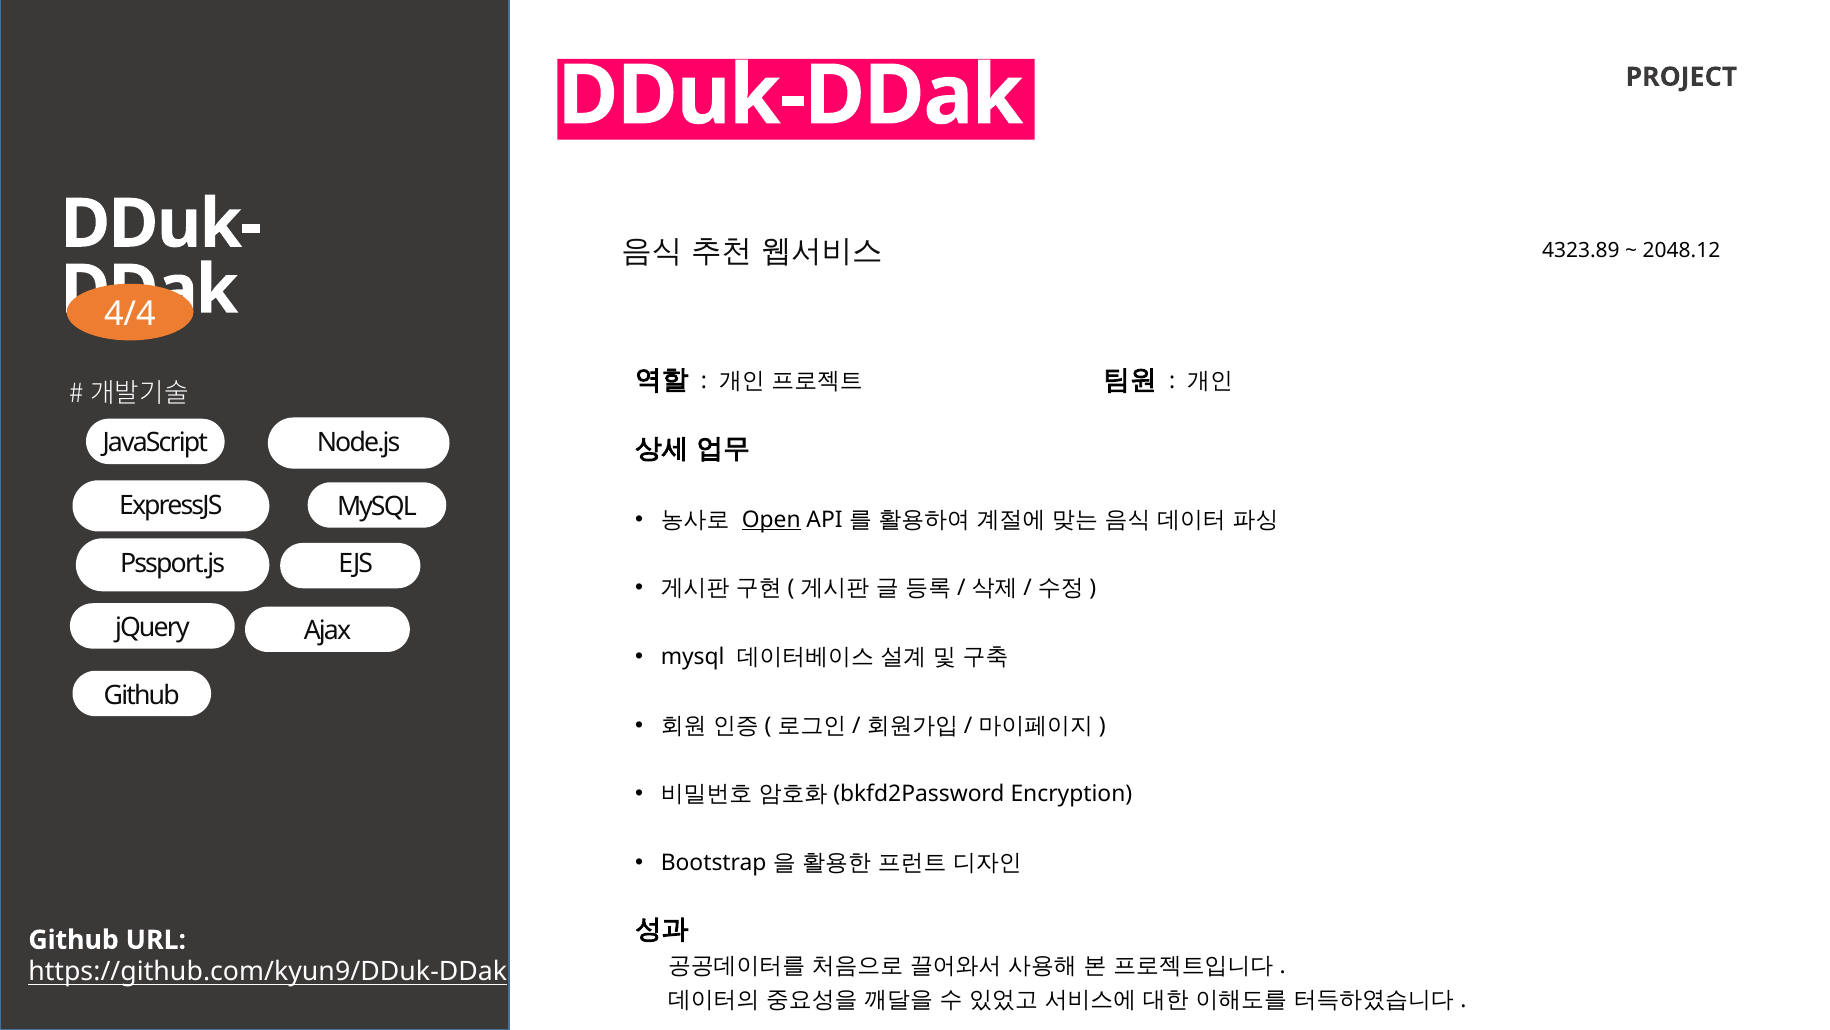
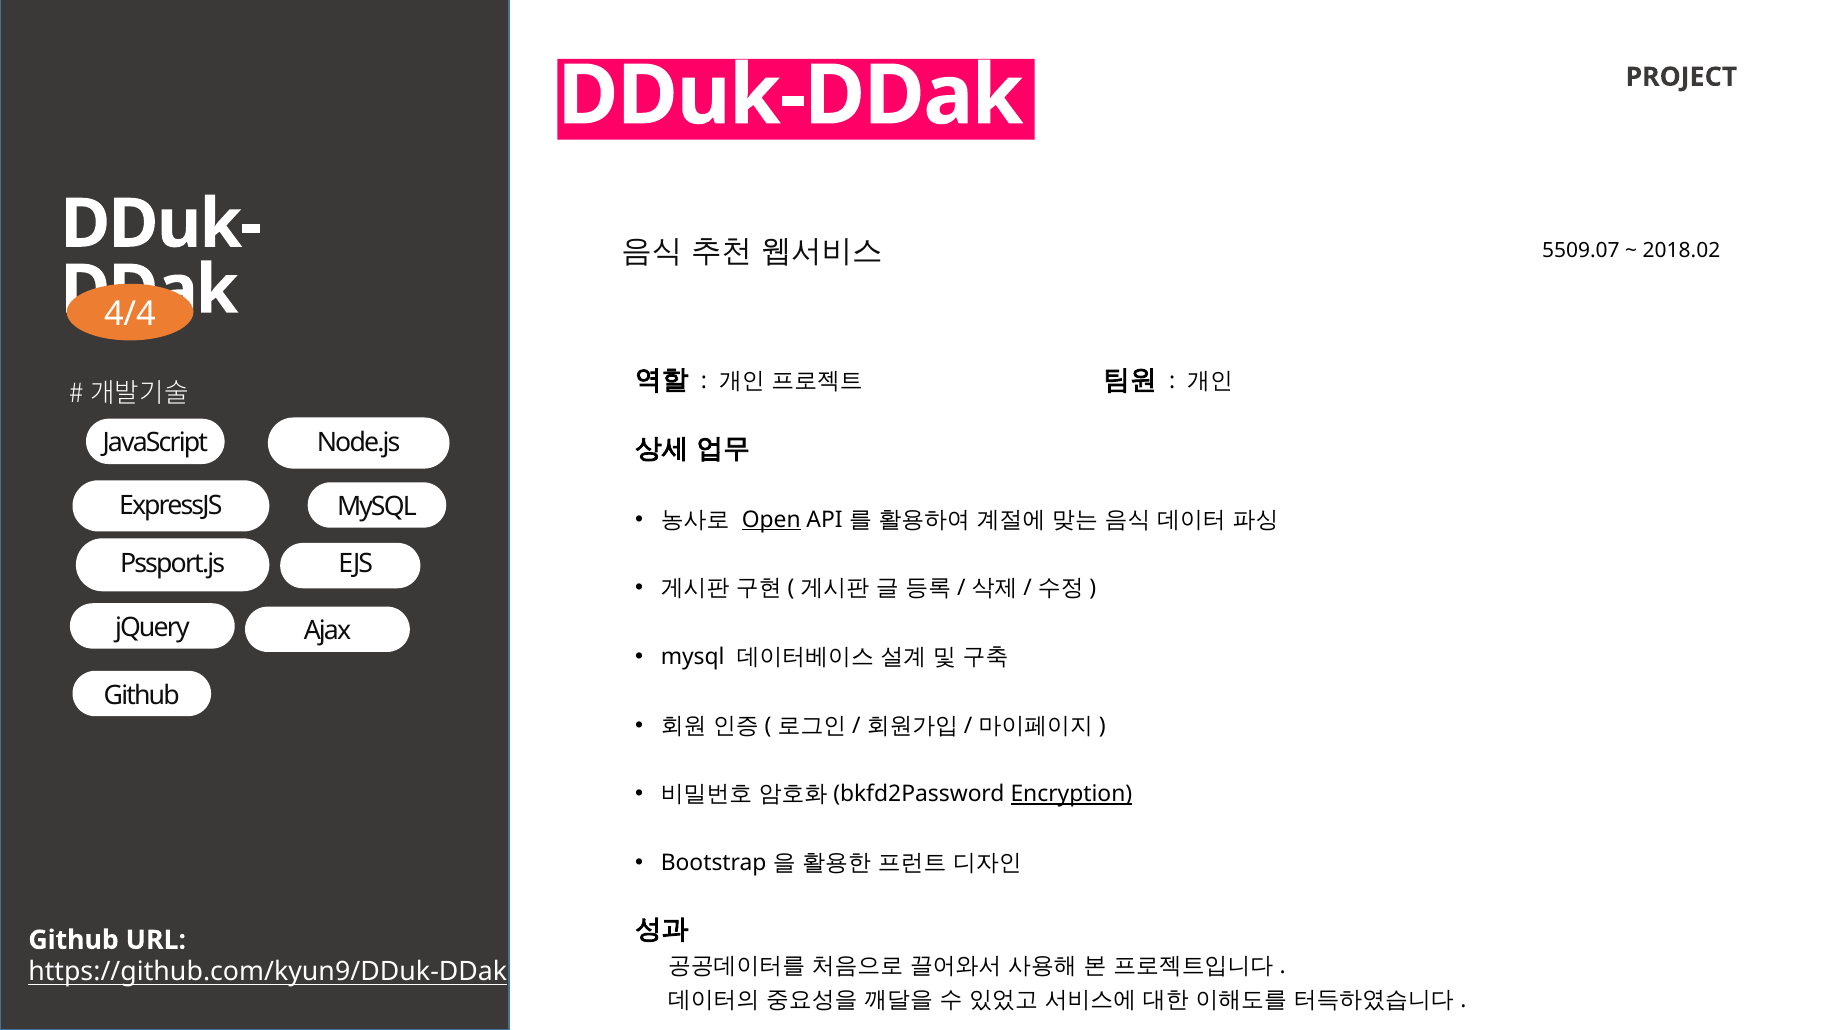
4323.89: 4323.89 -> 5509.07
2048.12: 2048.12 -> 2018.02
Encryption underline: none -> present
